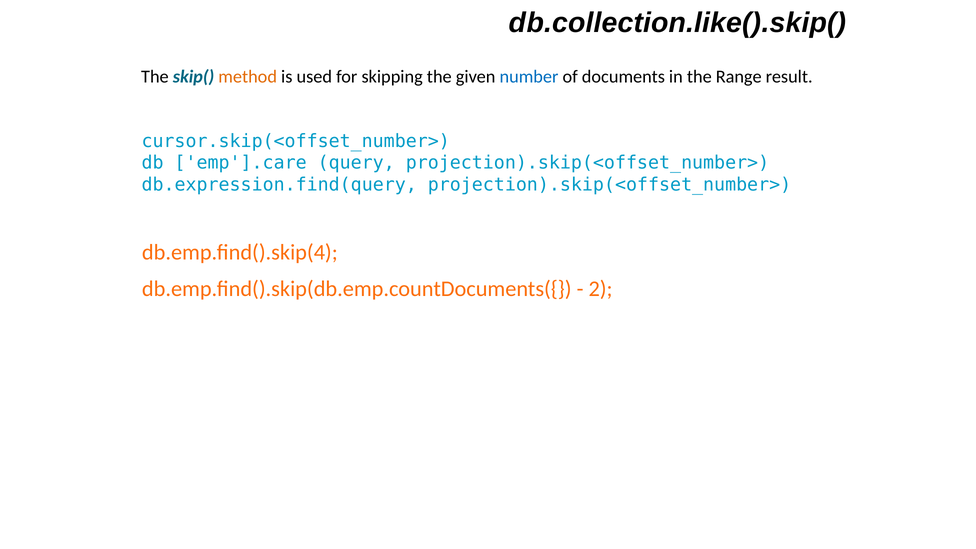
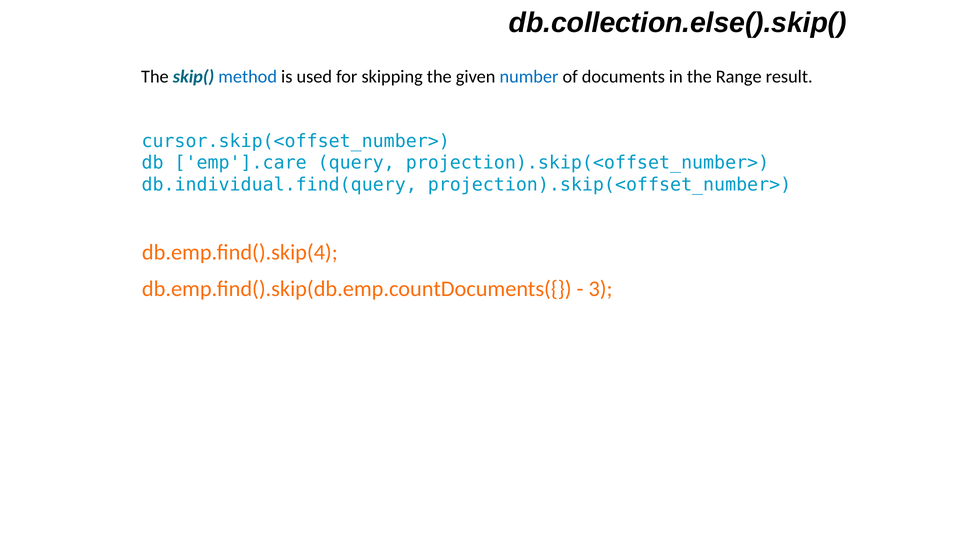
db.collection.like().skip(: db.collection.like().skip( -> db.collection.else().skip(
method colour: orange -> blue
db.expression.find(query: db.expression.find(query -> db.individual.find(query
2: 2 -> 3
